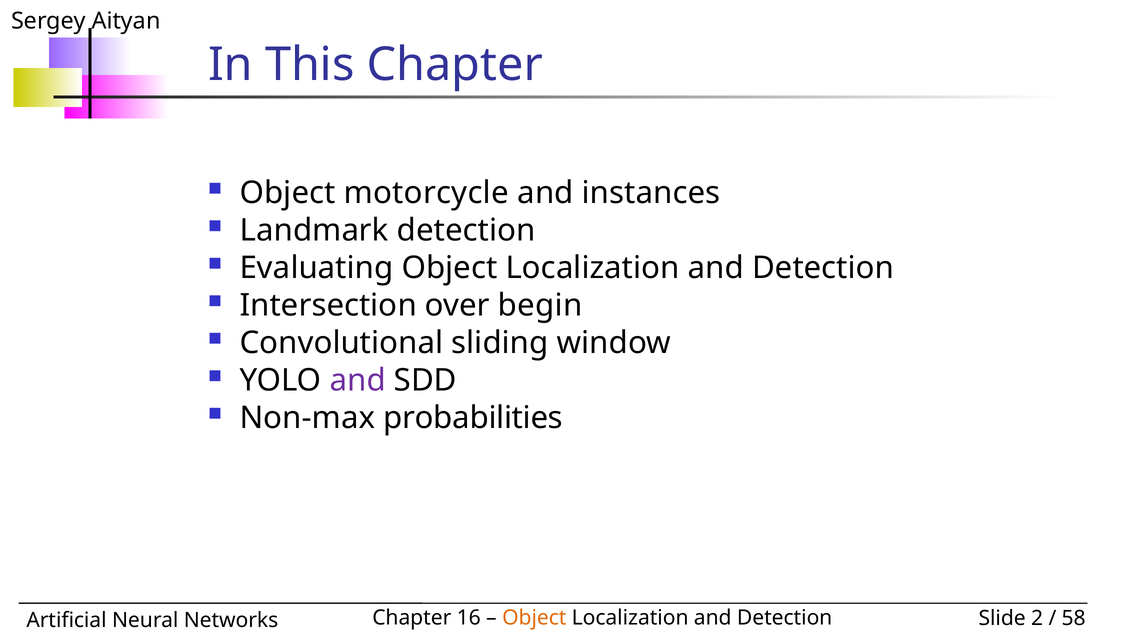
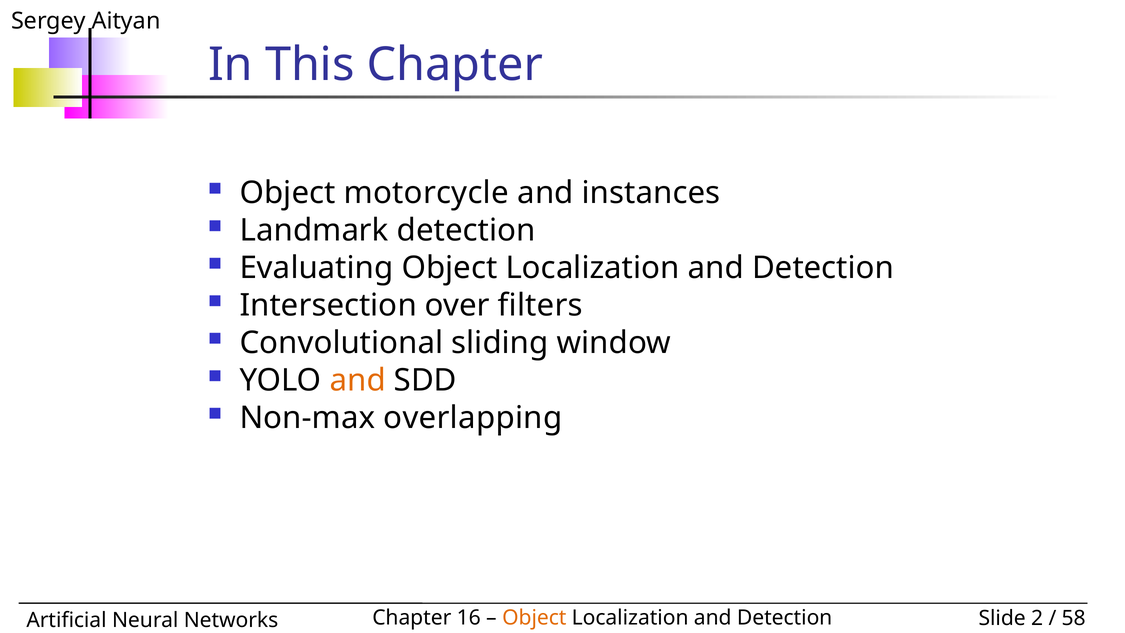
begin: begin -> filters
and at (358, 381) colour: purple -> orange
probabilities: probabilities -> overlapping
